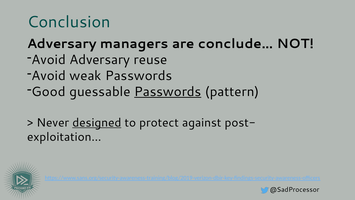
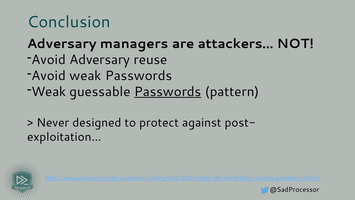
conclude…: conclude… -> attackers…
Good at (49, 92): Good -> Weak
designed underline: present -> none
